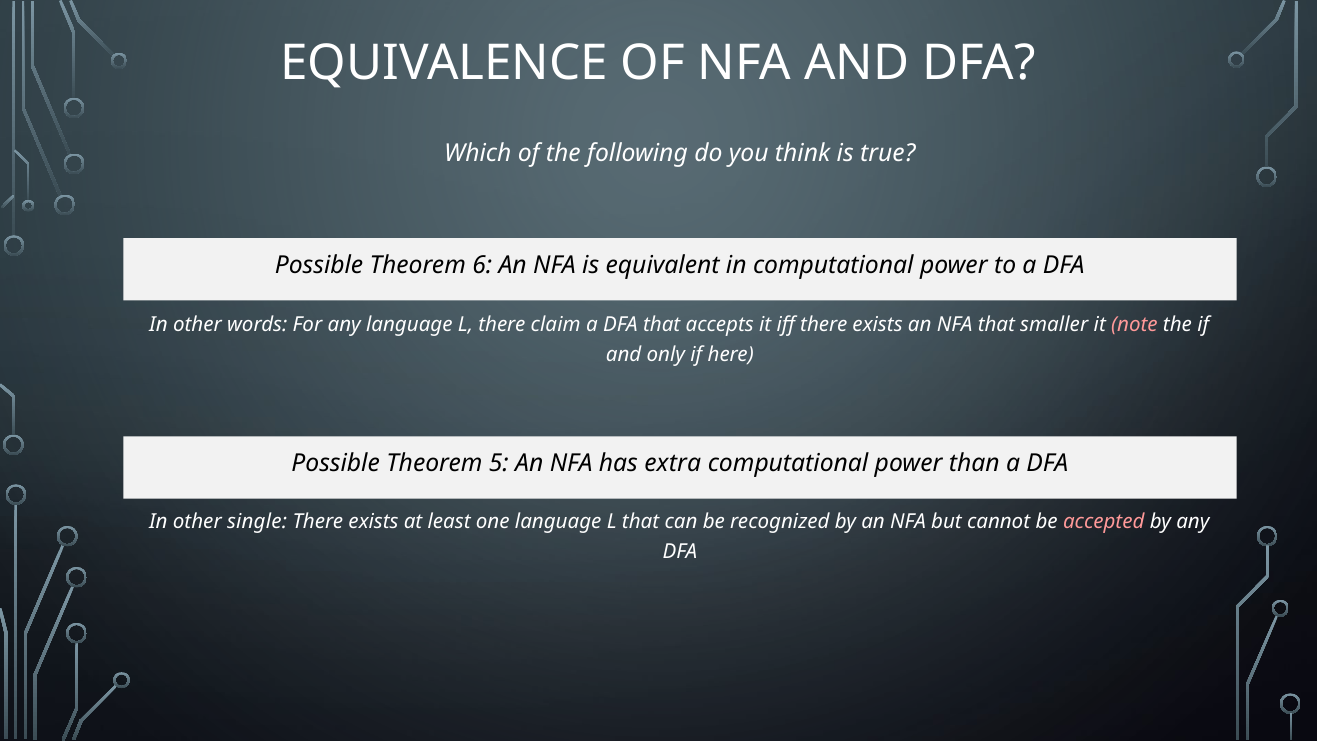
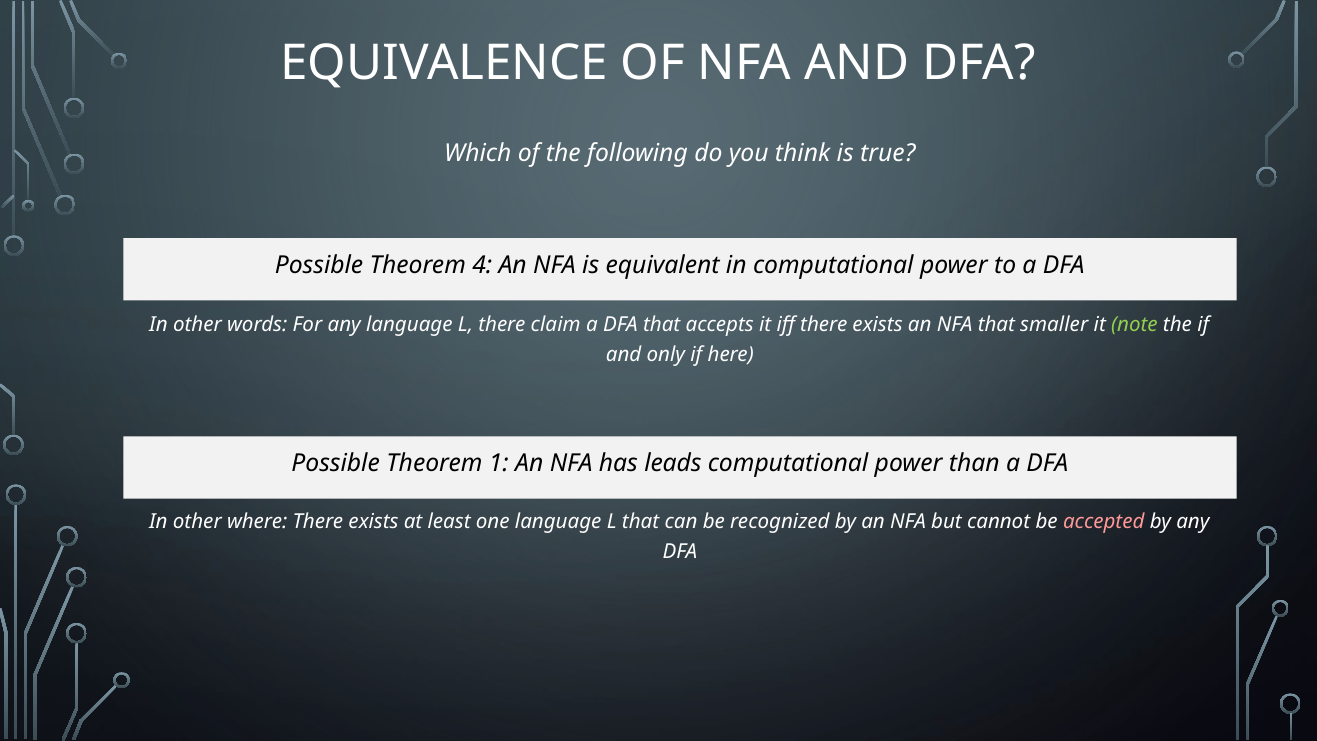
6: 6 -> 4
note colour: pink -> light green
5: 5 -> 1
extra: extra -> leads
single: single -> where
